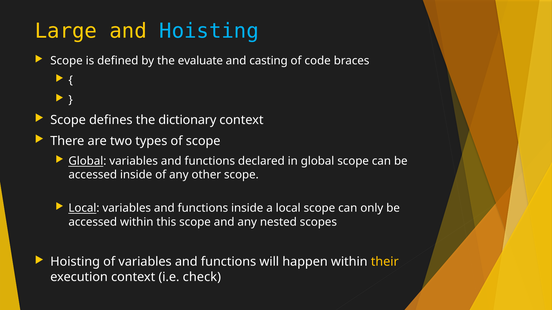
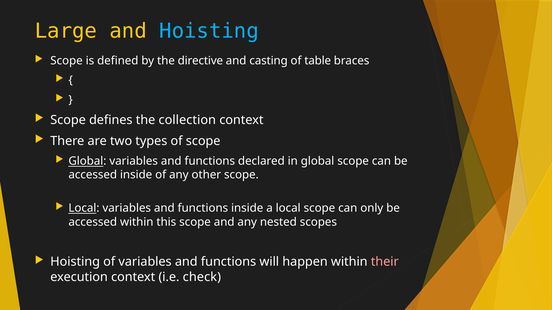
evaluate: evaluate -> directive
code: code -> table
dictionary: dictionary -> collection
their colour: yellow -> pink
